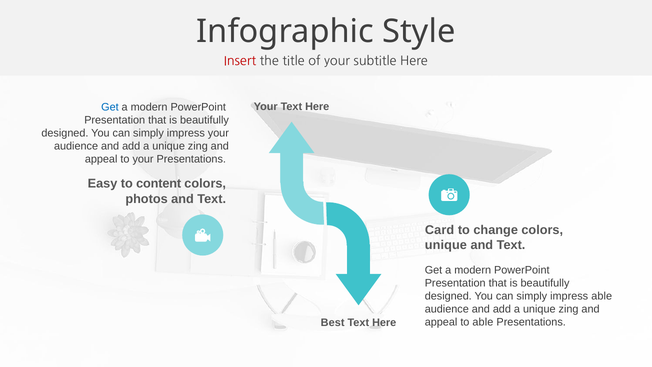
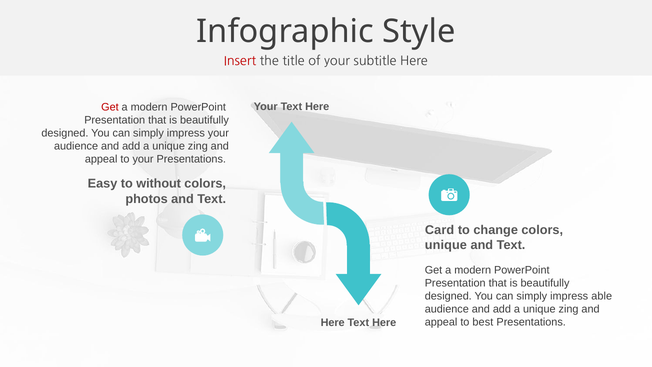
Get at (110, 107) colour: blue -> red
content: content -> without
to able: able -> best
Best at (333, 322): Best -> Here
